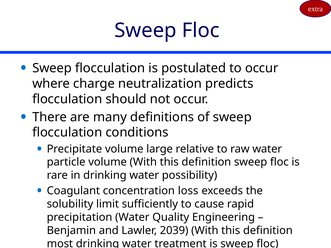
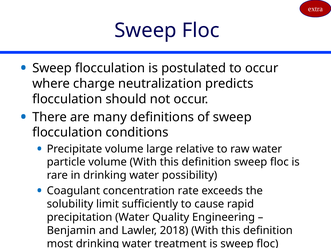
loss: loss -> rate
2039: 2039 -> 2018
